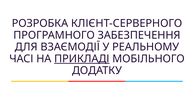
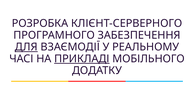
ДЛЯ underline: none -> present
